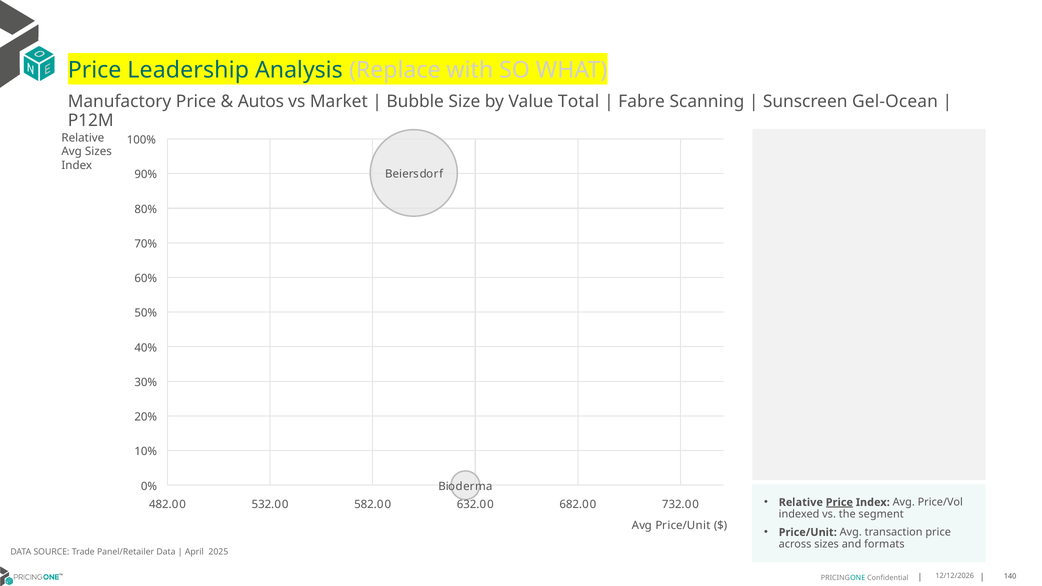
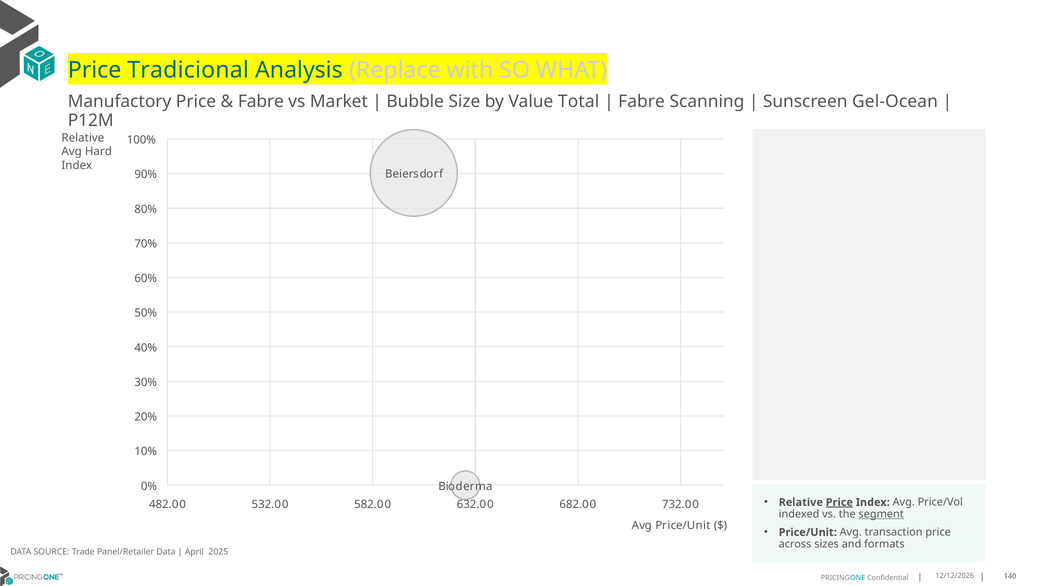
Leadership: Leadership -> Tradicional
Autos at (261, 102): Autos -> Fabre
Avg Sizes: Sizes -> Hard
segment underline: none -> present
